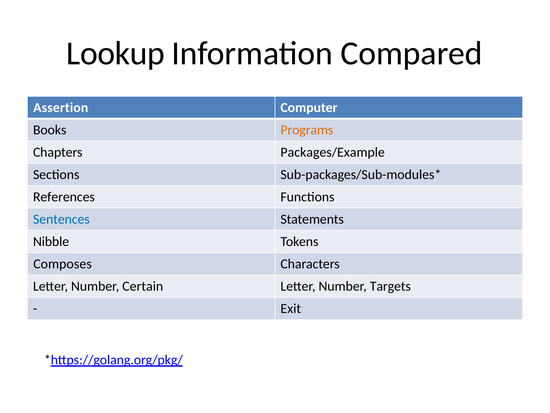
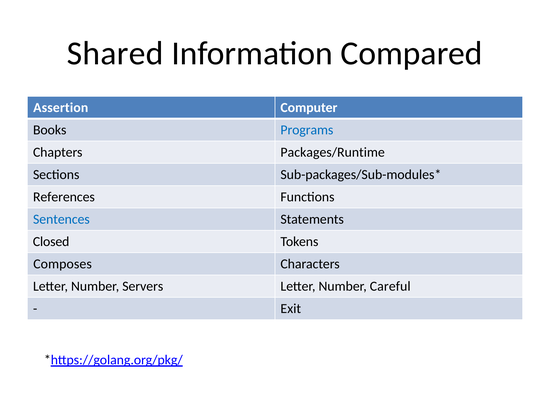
Lookup: Lookup -> Shared
Programs colour: orange -> blue
Packages/Example: Packages/Example -> Packages/Runtime
Nibble: Nibble -> Closed
Certain: Certain -> Servers
Targets: Targets -> Careful
